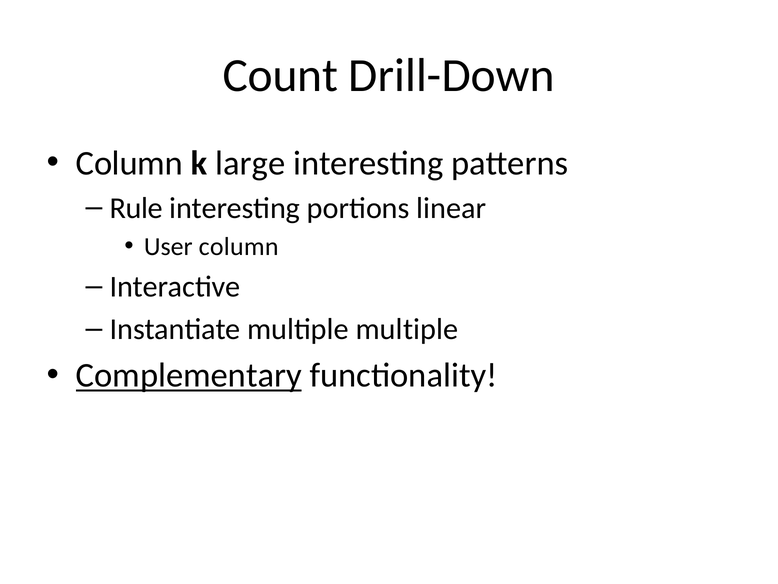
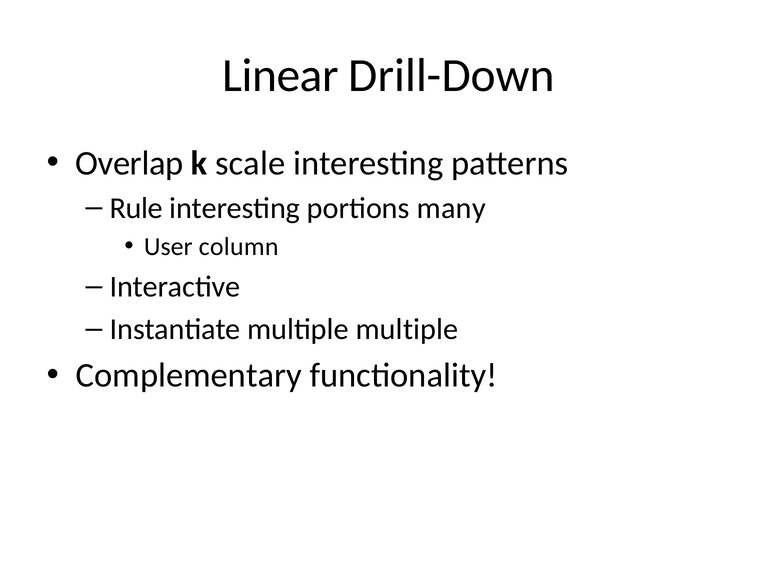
Count: Count -> Linear
Column at (129, 163): Column -> Overlap
large: large -> scale
linear: linear -> many
Complementary underline: present -> none
